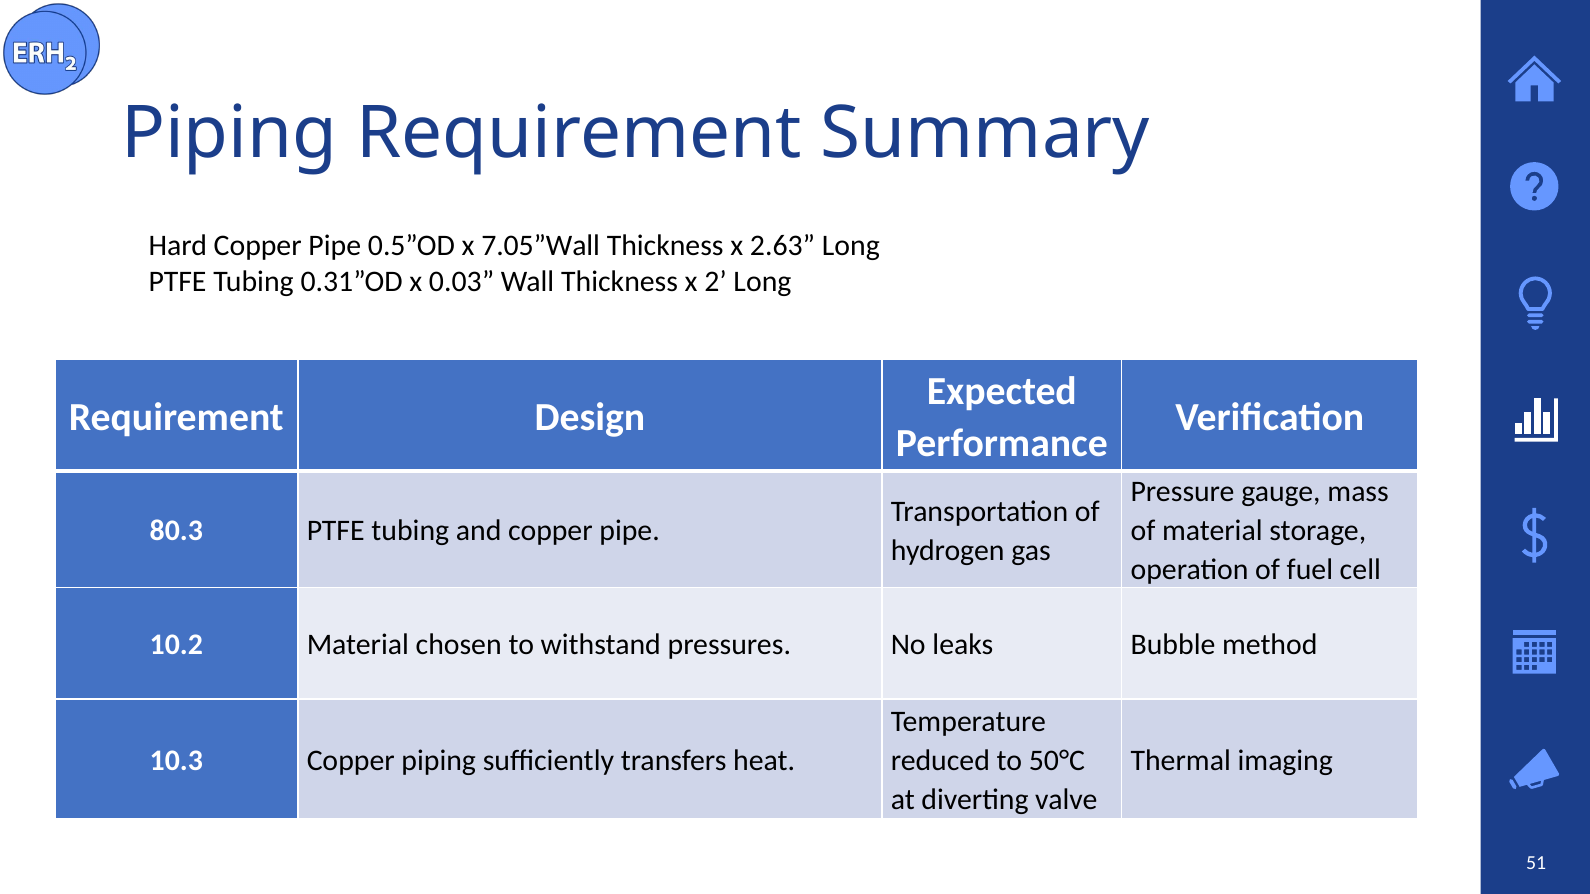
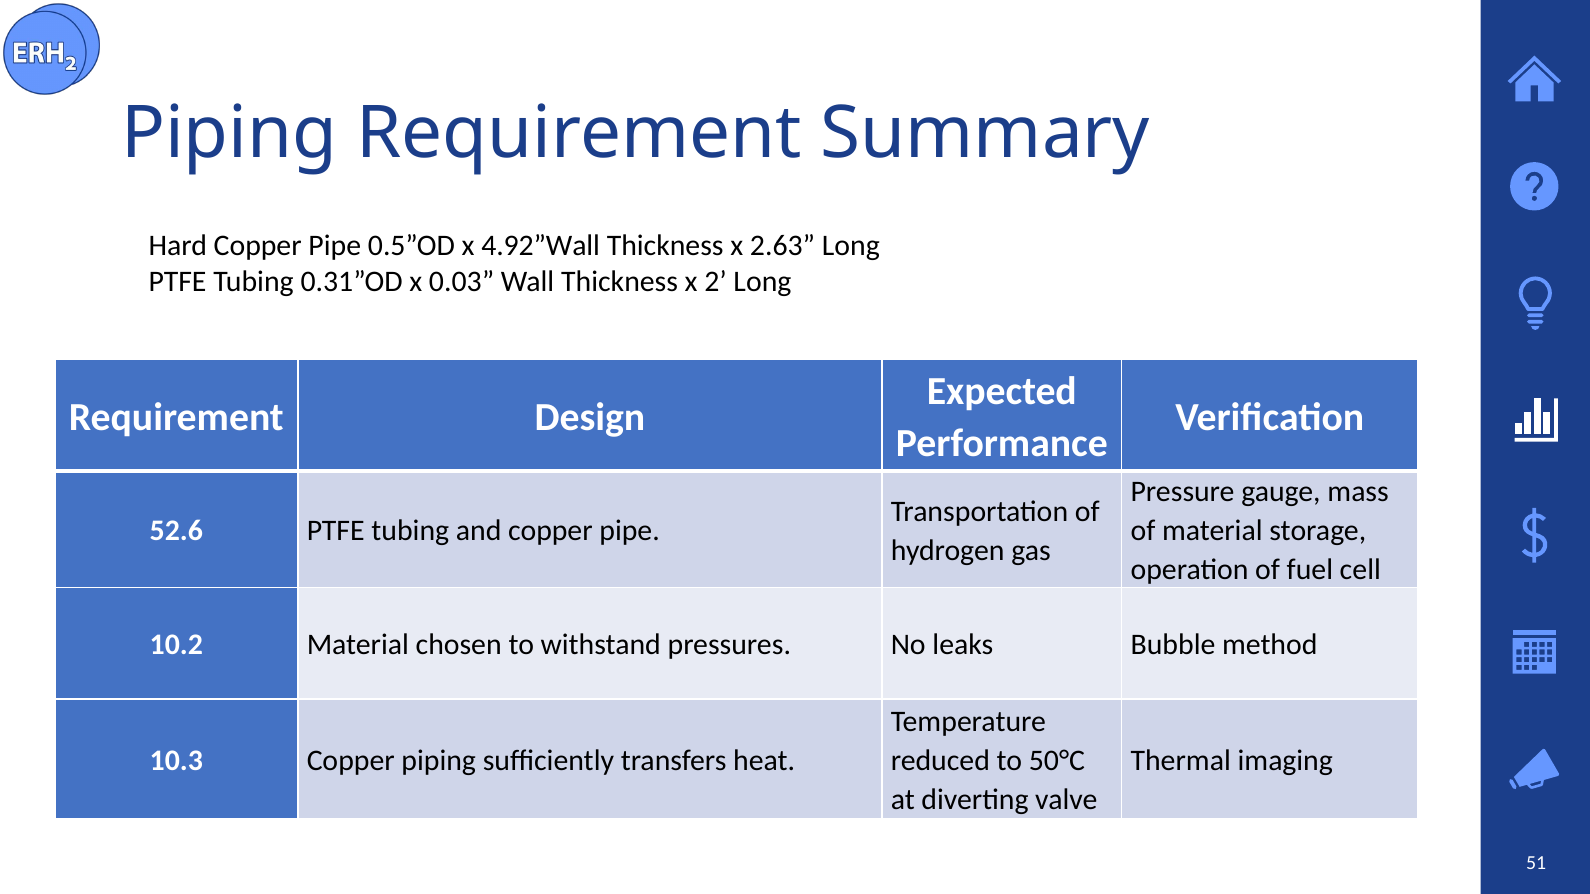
7.05”Wall: 7.05”Wall -> 4.92”Wall
80.3: 80.3 -> 52.6
